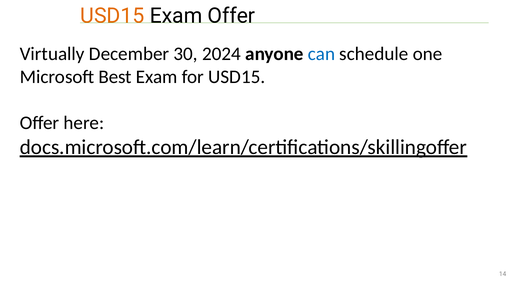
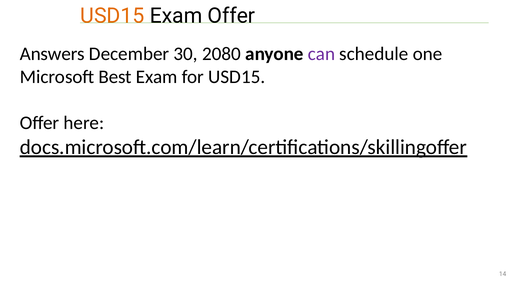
Virtually: Virtually -> Answers
2024: 2024 -> 2080
can colour: blue -> purple
